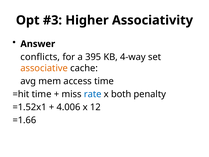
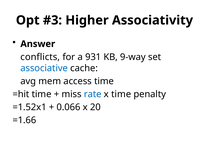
395: 395 -> 931
4-way: 4-way -> 9-way
associative colour: orange -> blue
x both: both -> time
4.006: 4.006 -> 0.066
12: 12 -> 20
